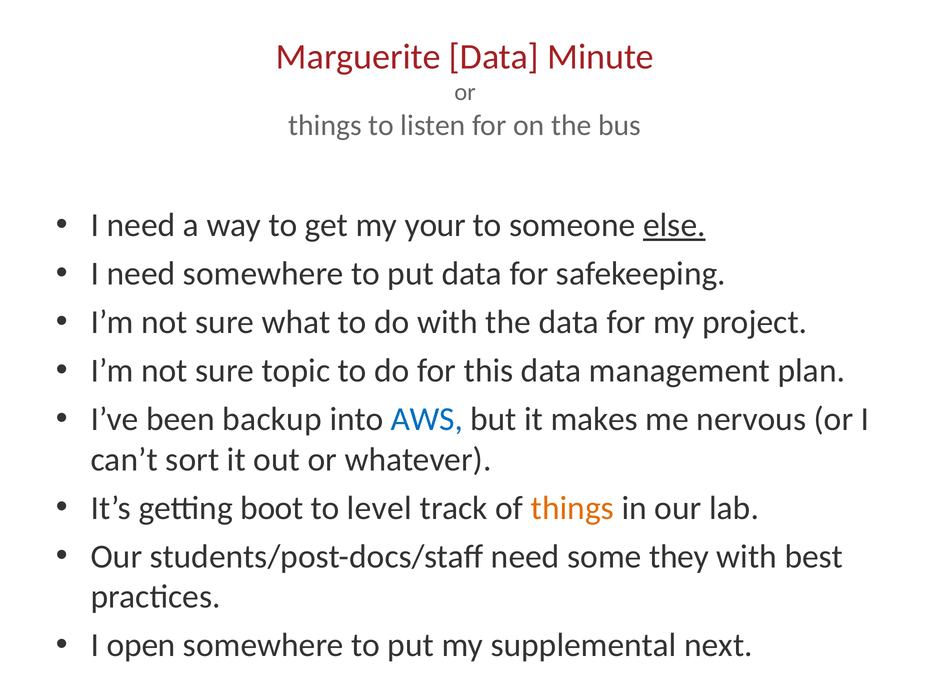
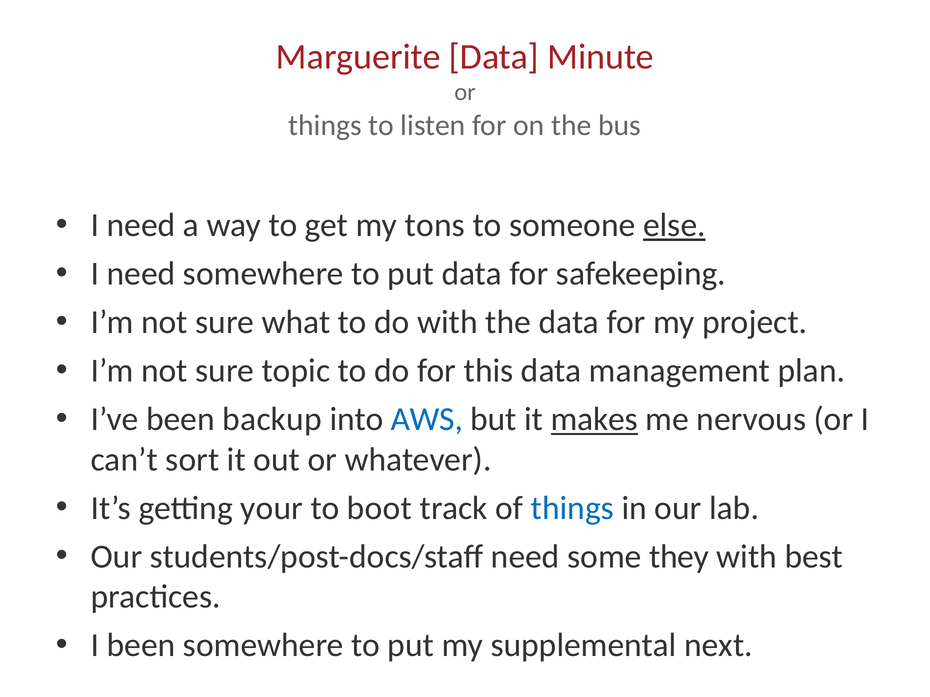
your: your -> tons
makes underline: none -> present
boot: boot -> your
level: level -> boot
things at (572, 509) colour: orange -> blue
I open: open -> been
